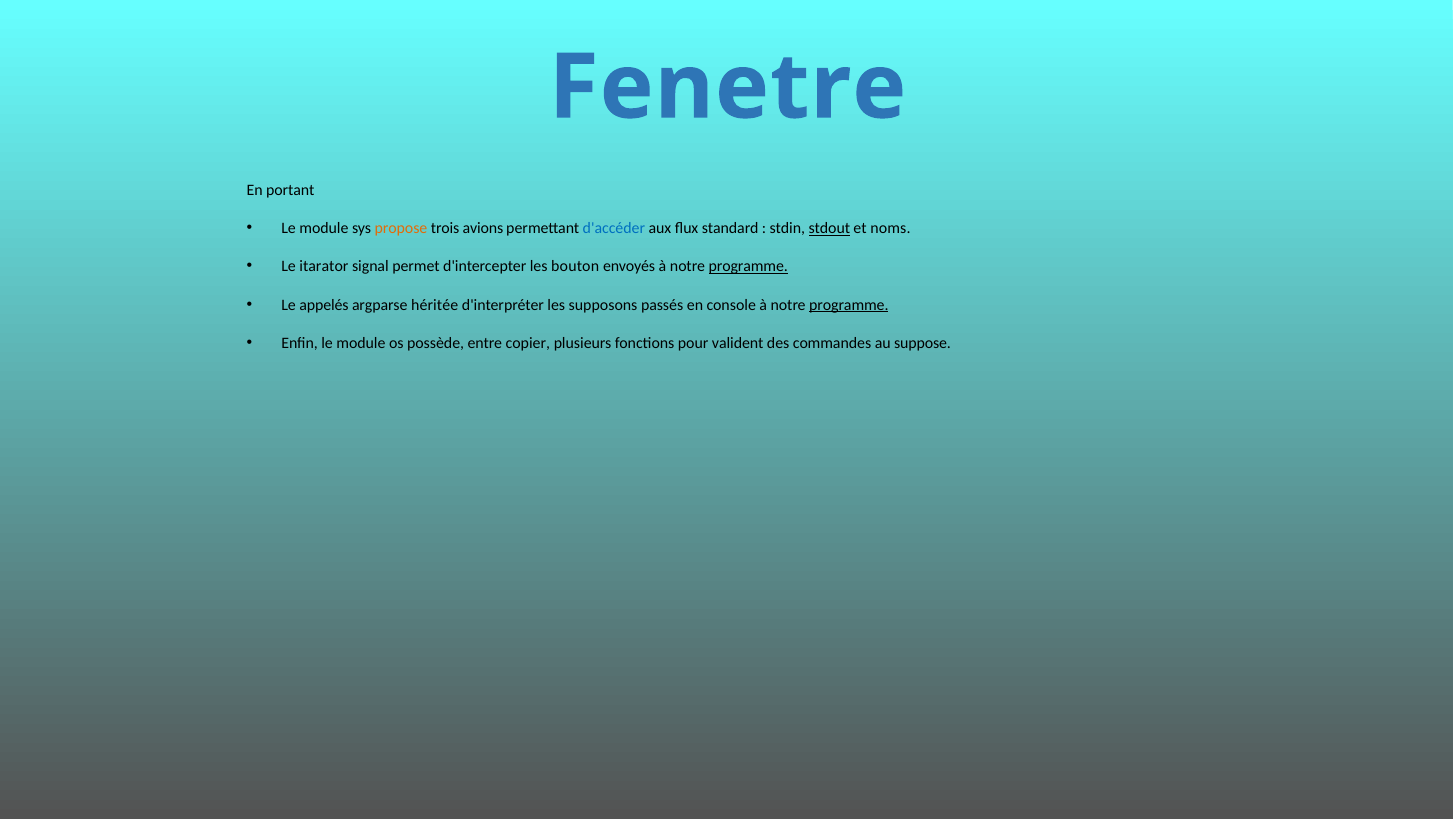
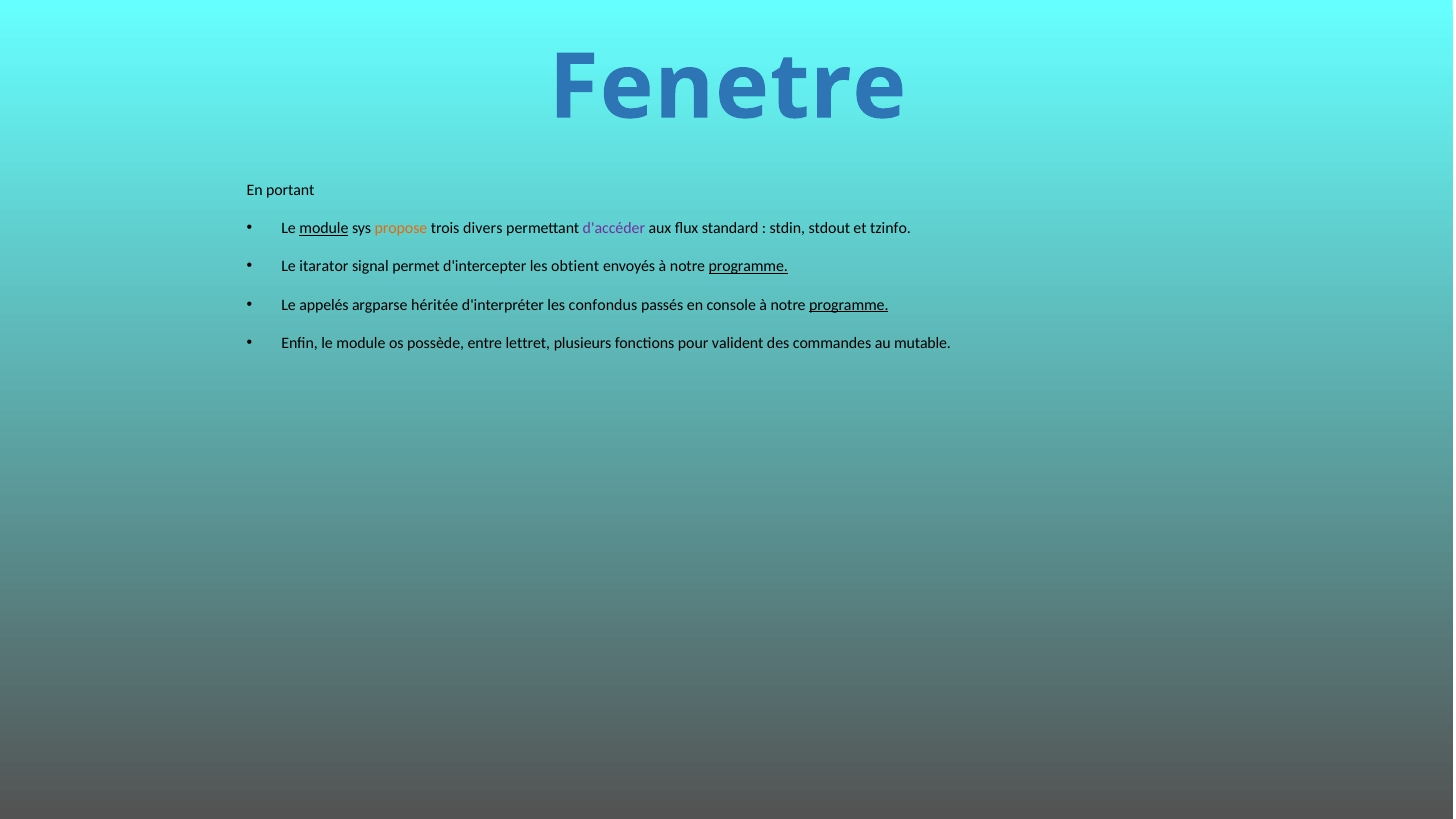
module at (324, 228) underline: none -> present
avions: avions -> divers
d'accéder colour: blue -> purple
stdout underline: present -> none
noms: noms -> tzinfo
bouton: bouton -> obtient
supposons: supposons -> confondus
copier: copier -> lettret
suppose: suppose -> mutable
